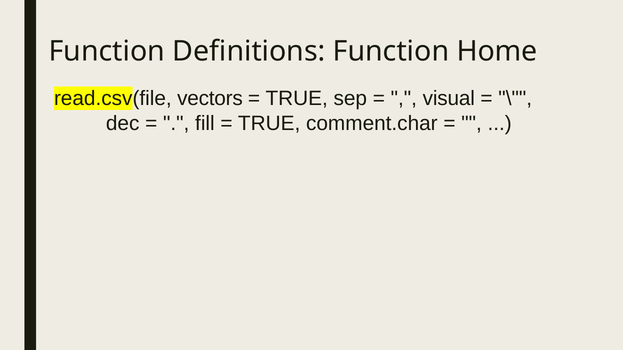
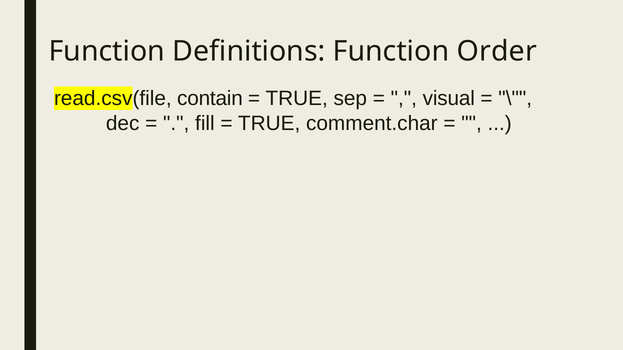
Home: Home -> Order
vectors: vectors -> contain
